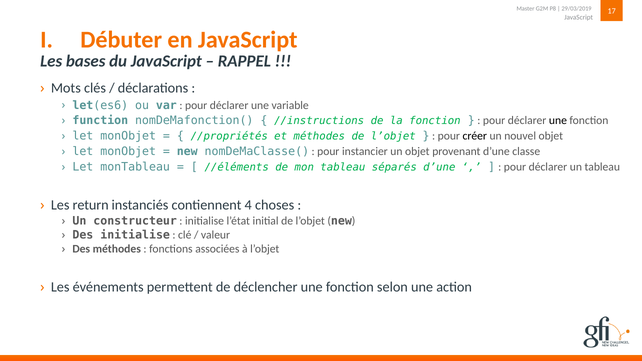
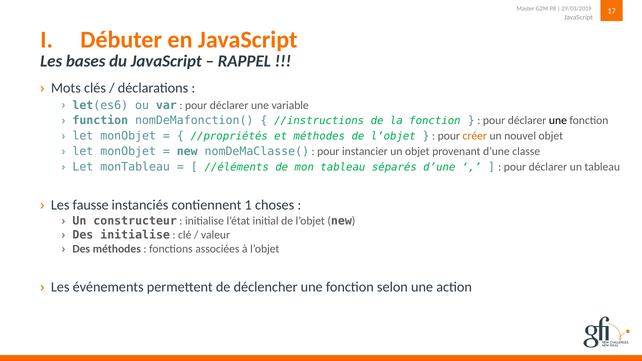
créer colour: black -> orange
return: return -> fausse
4: 4 -> 1
